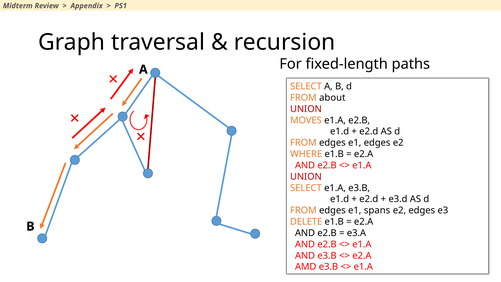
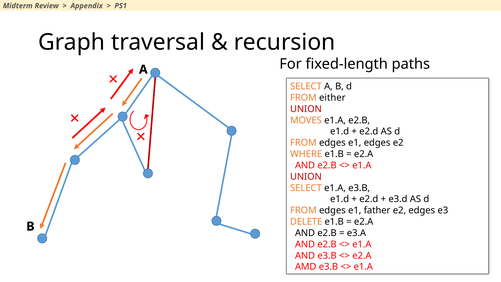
about: about -> either
spans: spans -> father
